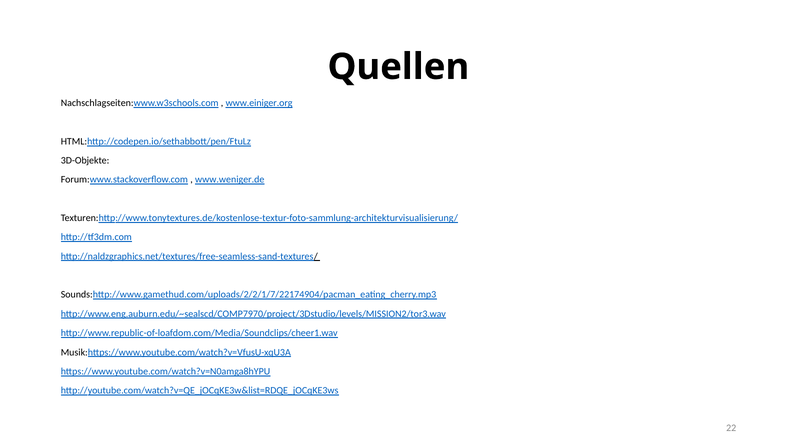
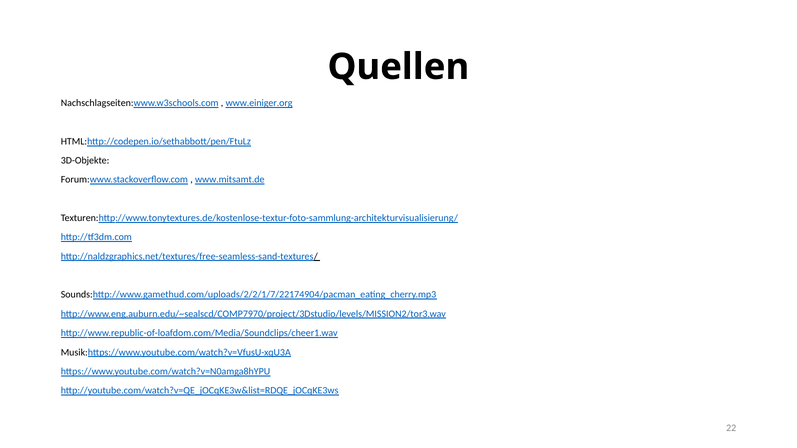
www.weniger.de: www.weniger.de -> www.mitsamt.de
